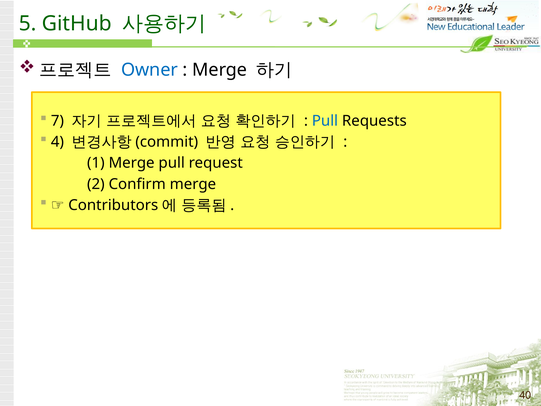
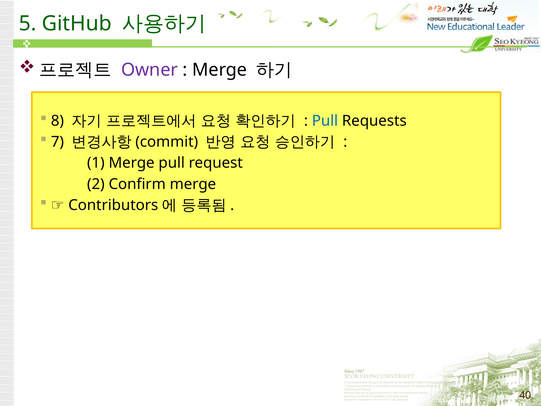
Owner colour: blue -> purple
7: 7 -> 8
4: 4 -> 7
